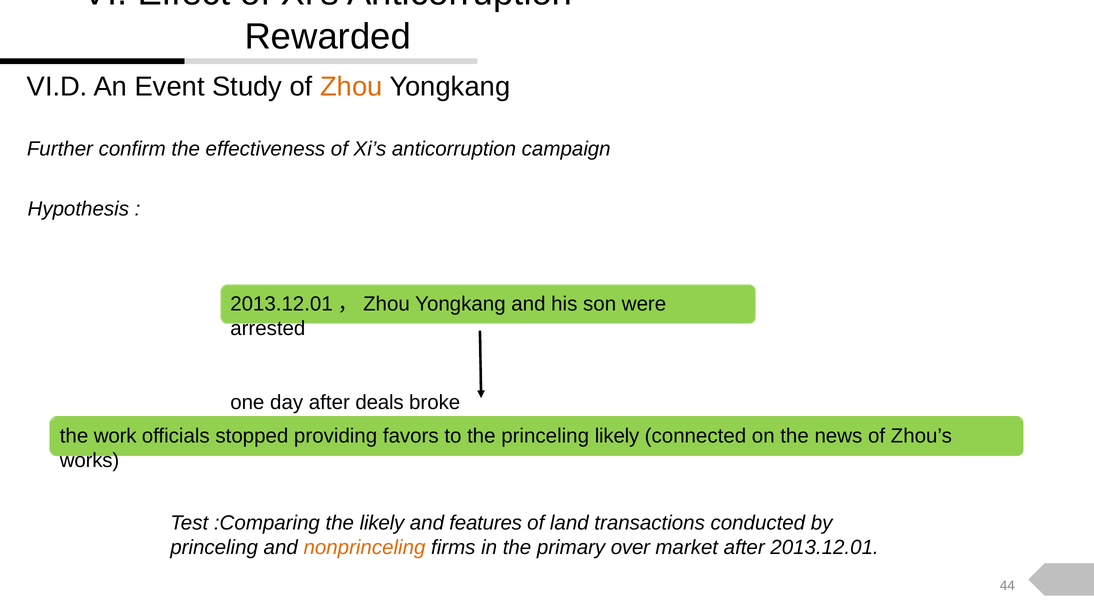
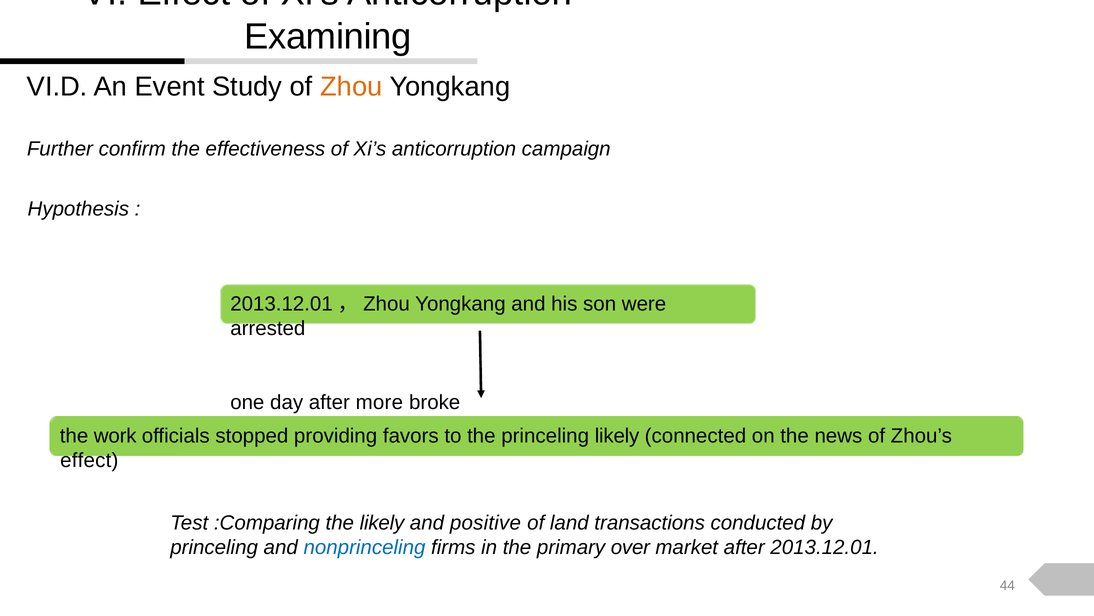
Rewarded: Rewarded -> Examining
deals: deals -> more
works at (90, 460): works -> effect
features: features -> positive
nonprinceling colour: orange -> blue
